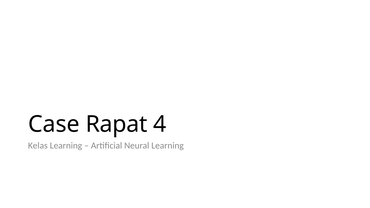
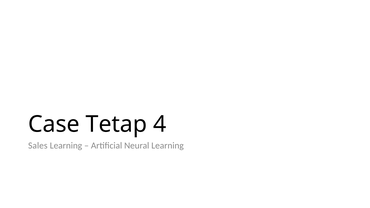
Rapat: Rapat -> Tetap
Kelas: Kelas -> Sales
